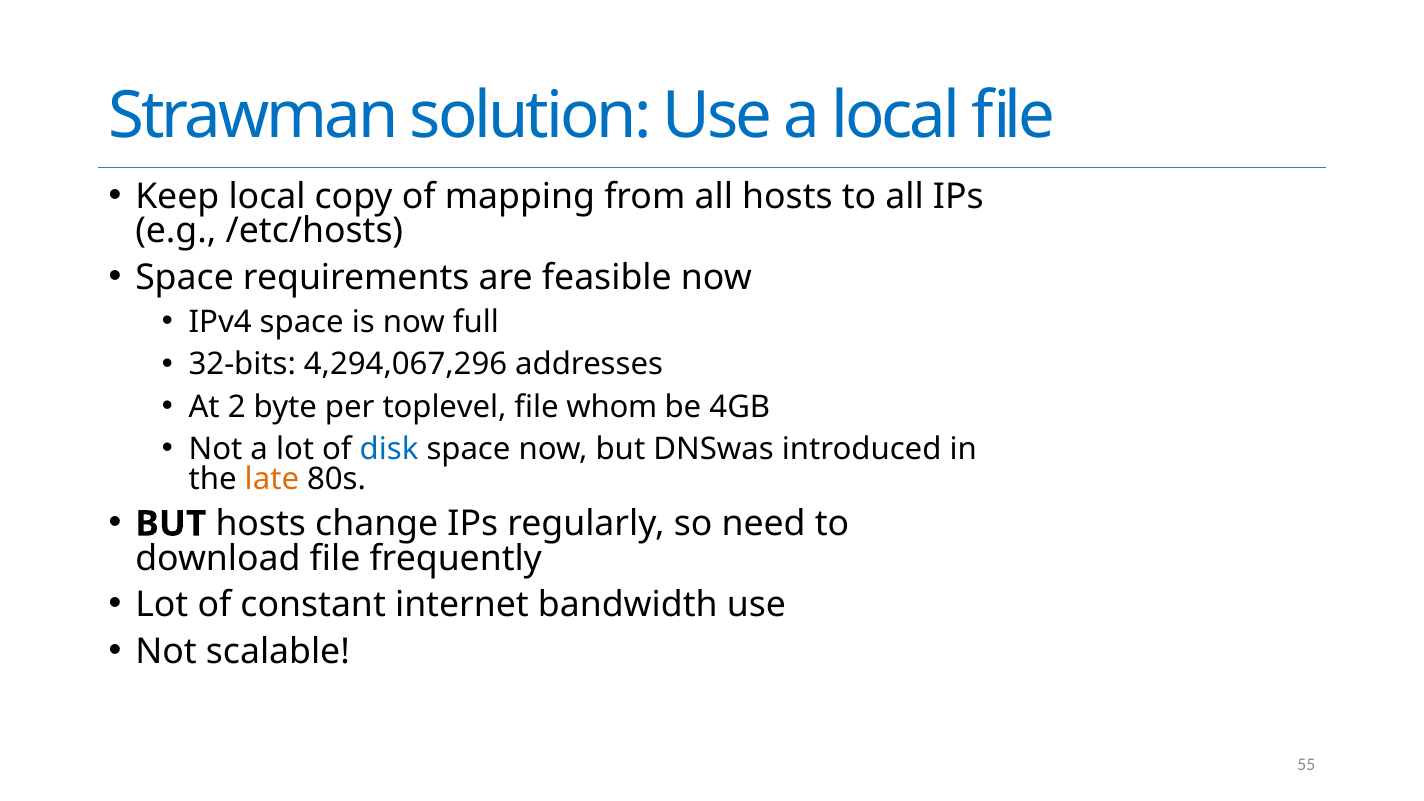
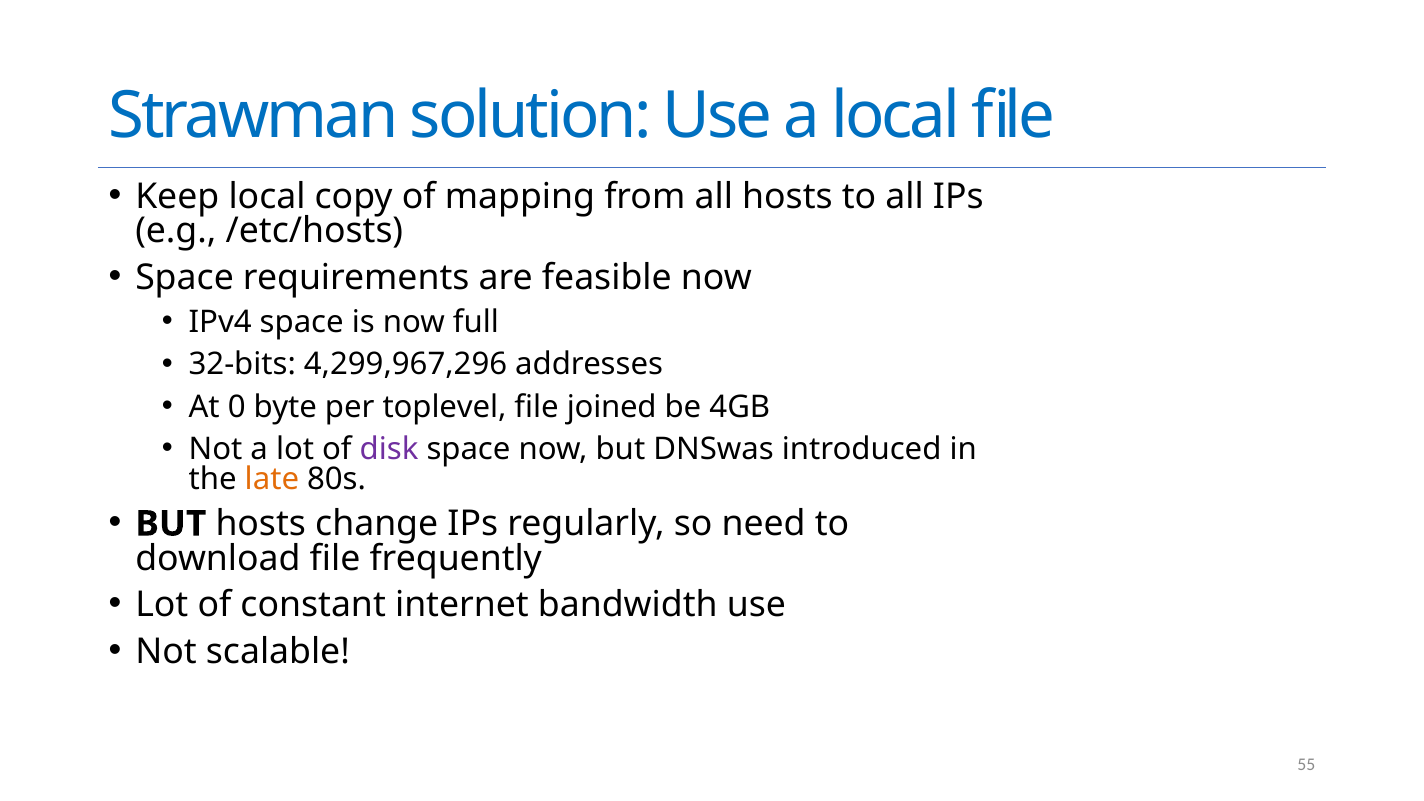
4,294,067,296: 4,294,067,296 -> 4,299,967,296
2: 2 -> 0
whom: whom -> joined
disk colour: blue -> purple
